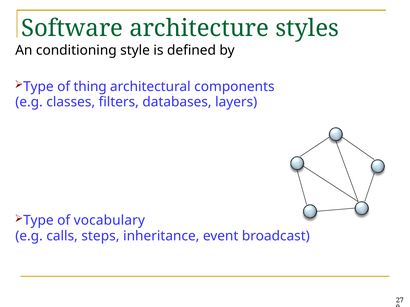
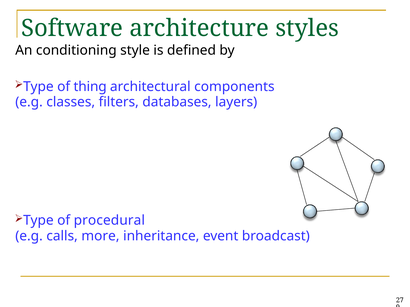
vocabulary: vocabulary -> procedural
steps: steps -> more
